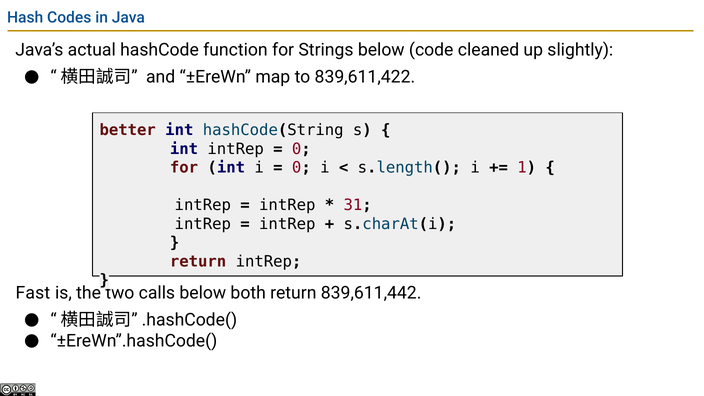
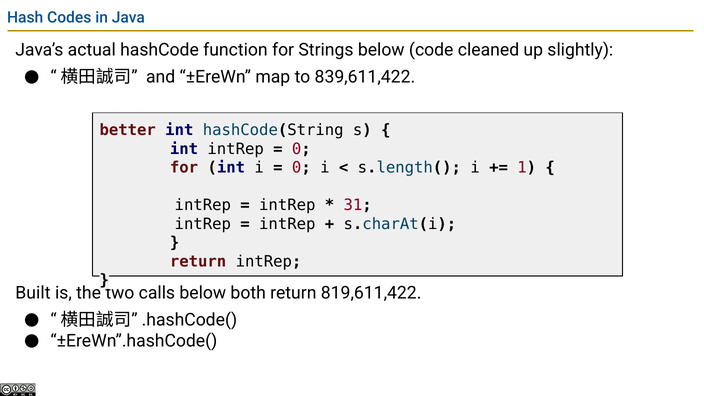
Fast: Fast -> Built
839,611,442: 839,611,442 -> 819,611,422
